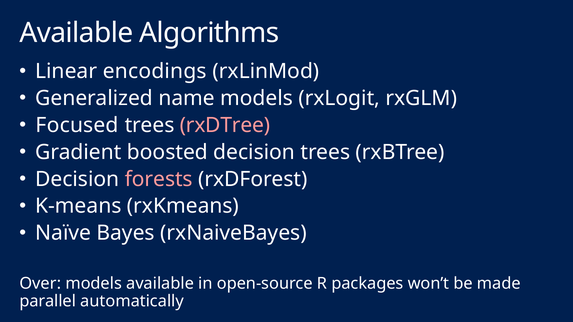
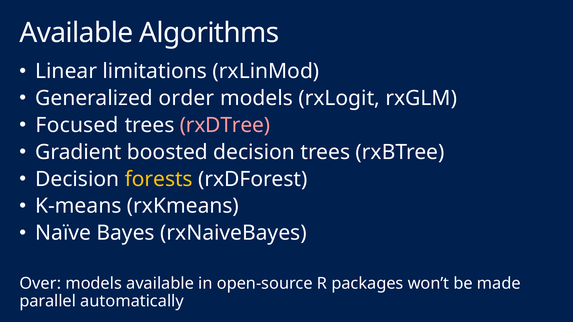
encodings: encodings -> limitations
name: name -> order
forests colour: pink -> yellow
